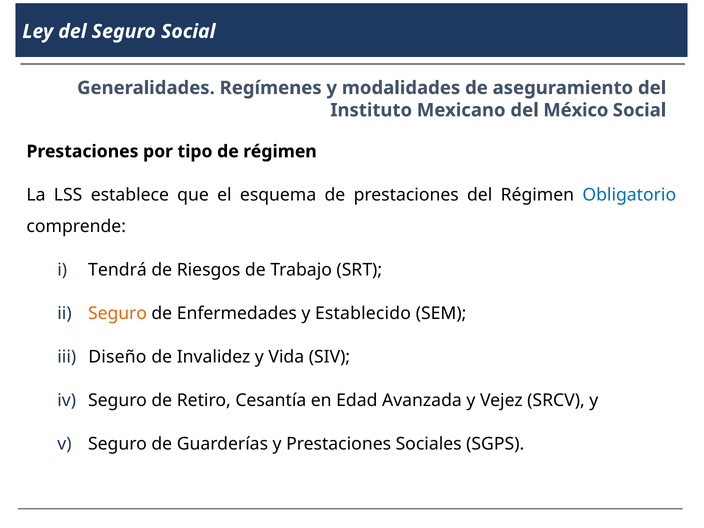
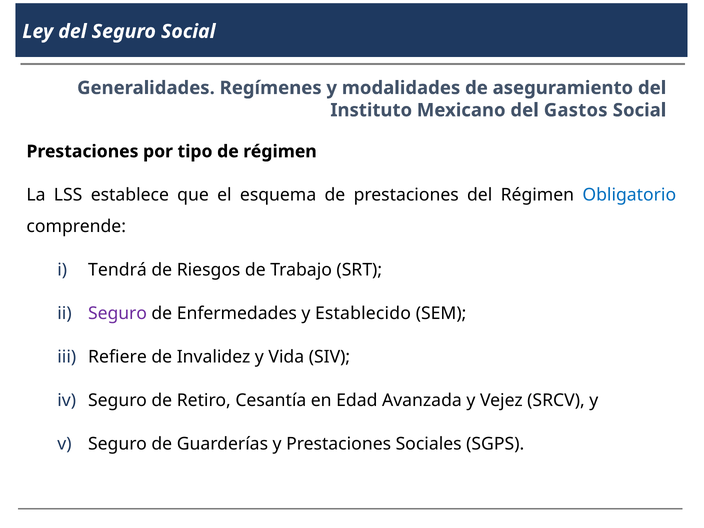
México: México -> Gastos
Seguro at (118, 313) colour: orange -> purple
Diseño: Diseño -> Refiere
